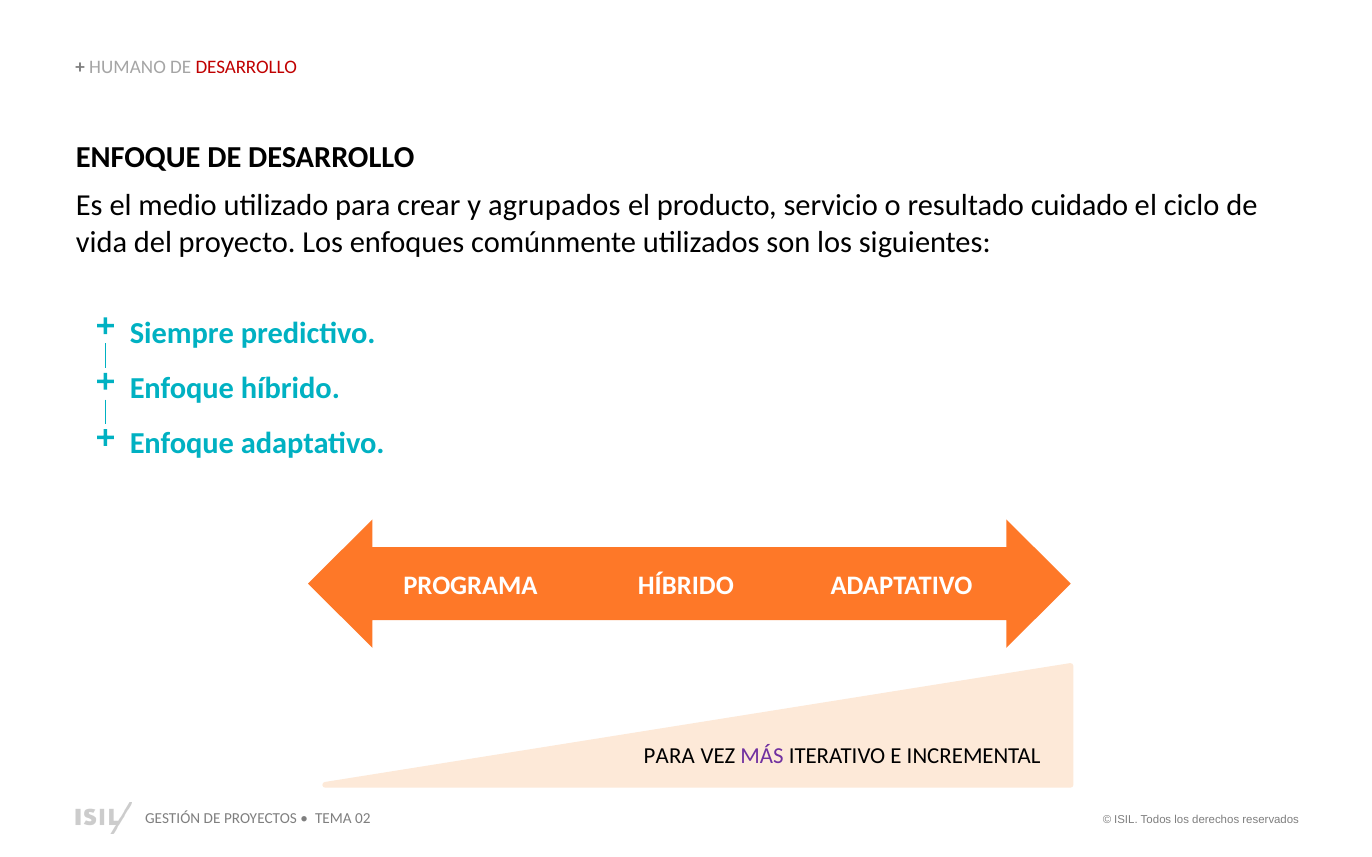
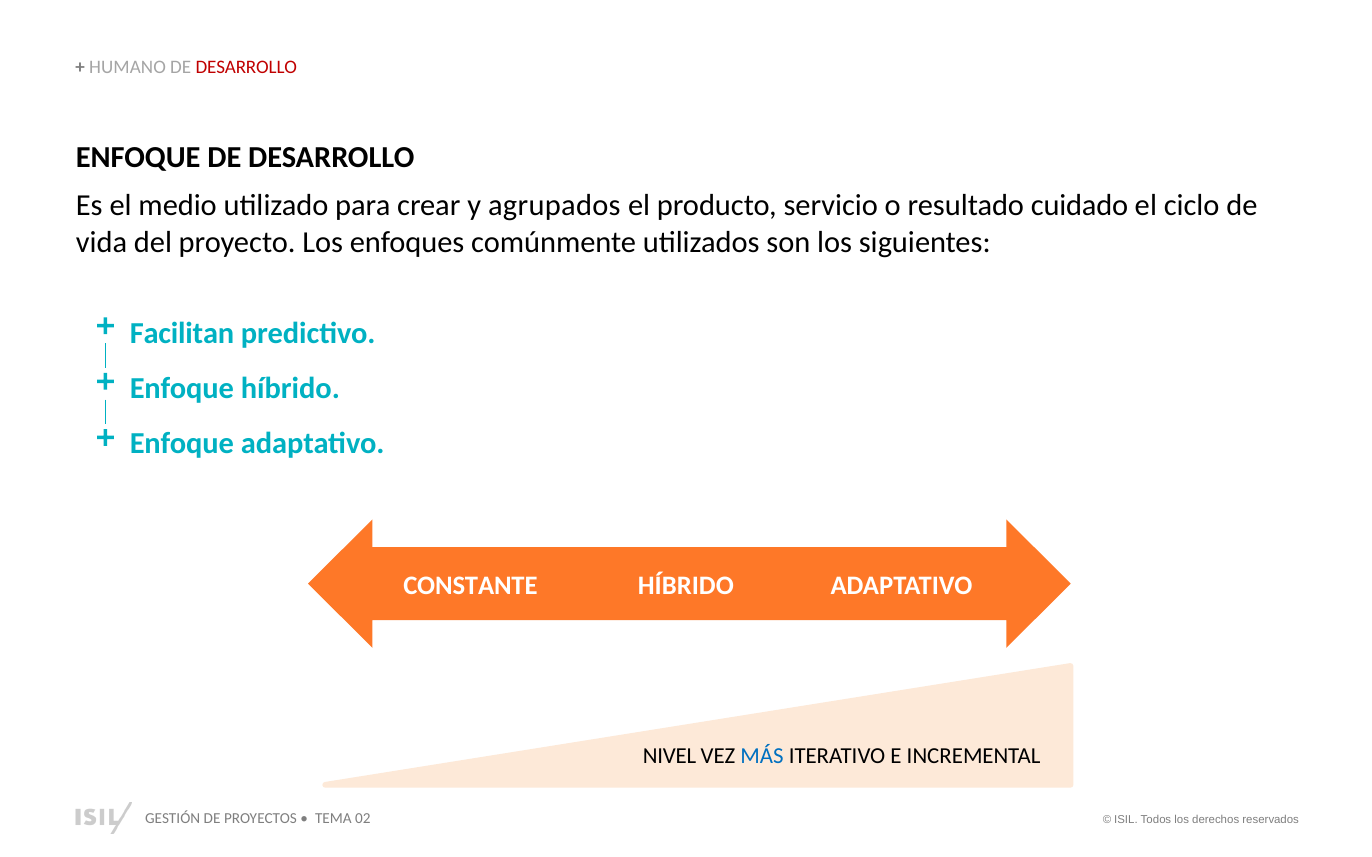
Siempre: Siempre -> Facilitan
PROGRAMA: PROGRAMA -> CONSTANTE
PARA at (669, 756): PARA -> NIVEL
MÁS colour: purple -> blue
